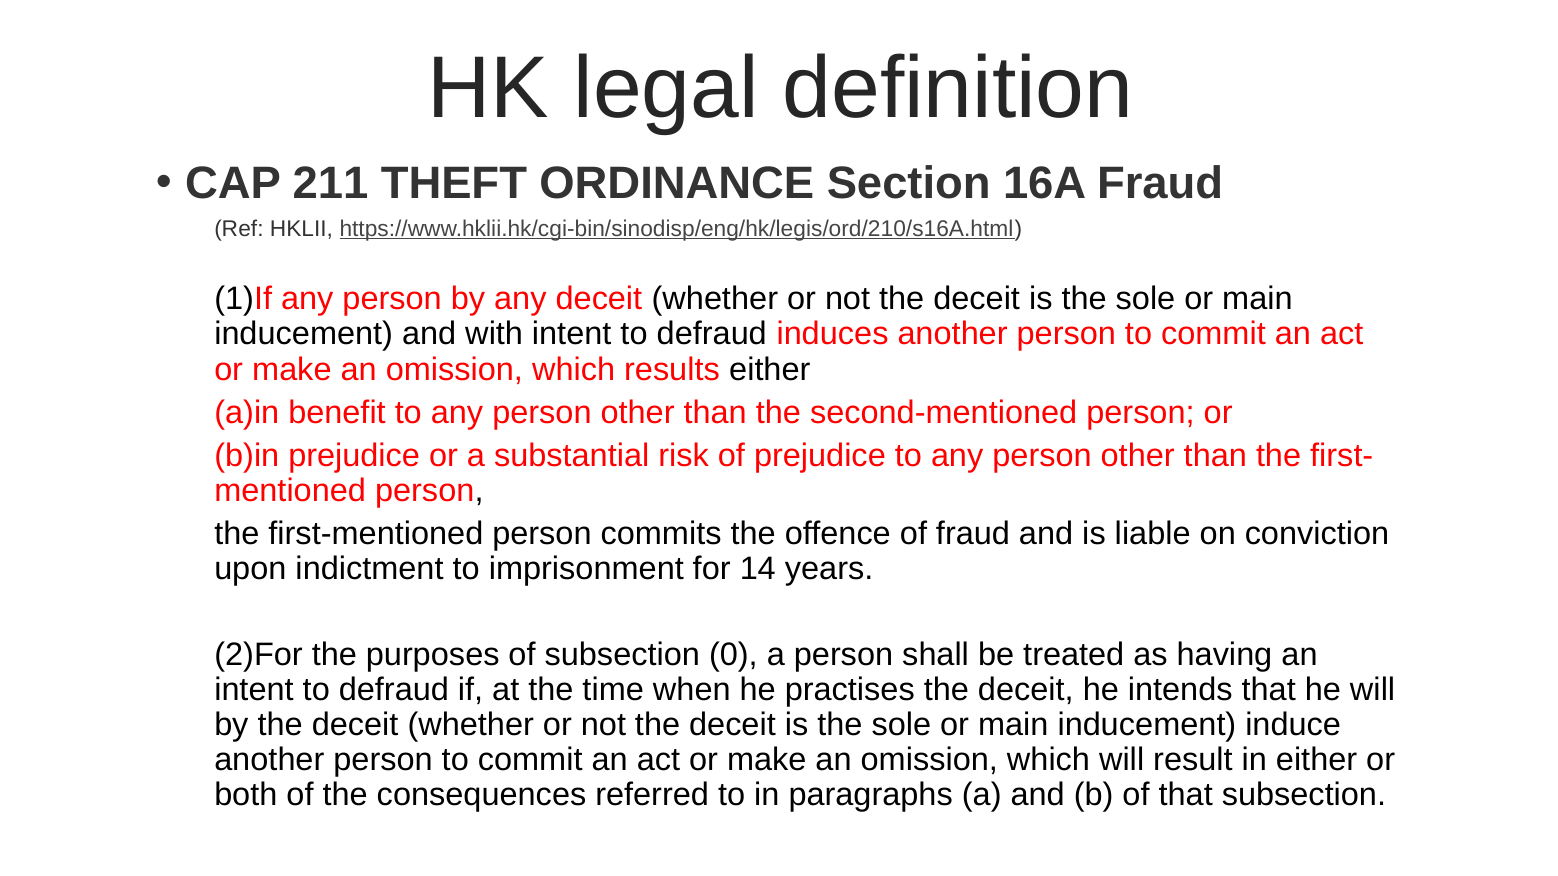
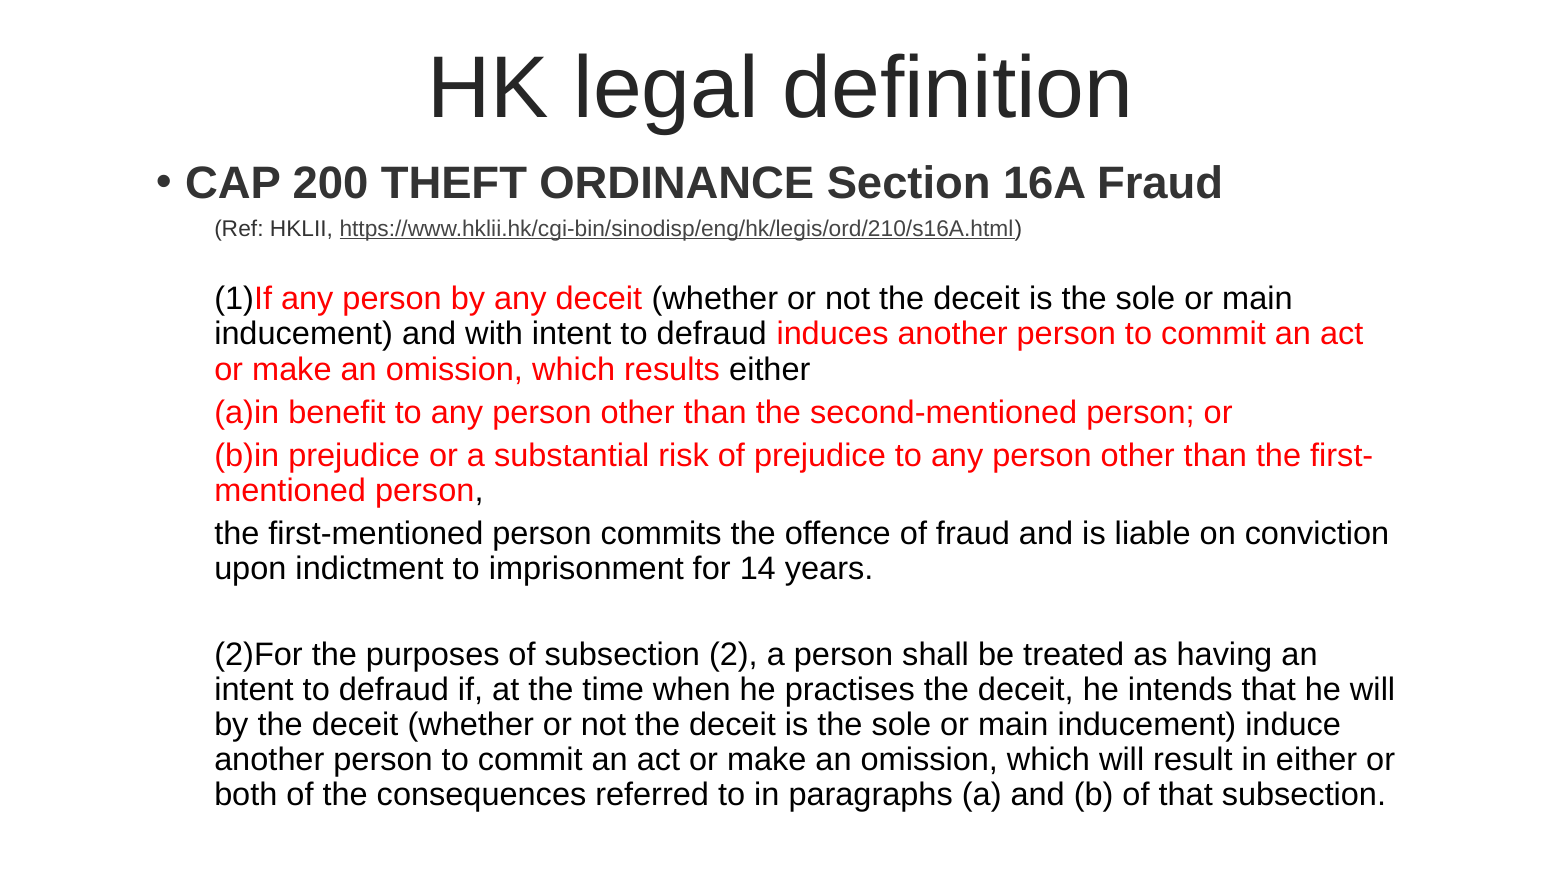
211: 211 -> 200
0: 0 -> 2
